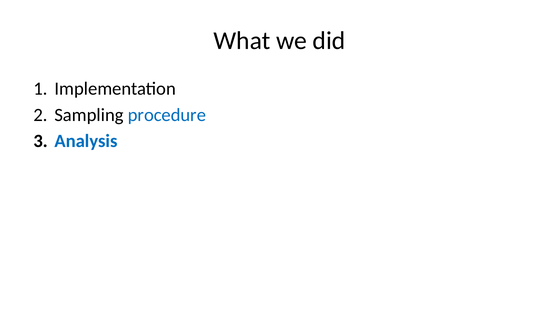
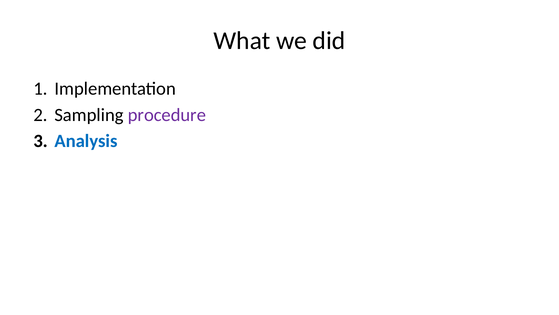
procedure colour: blue -> purple
